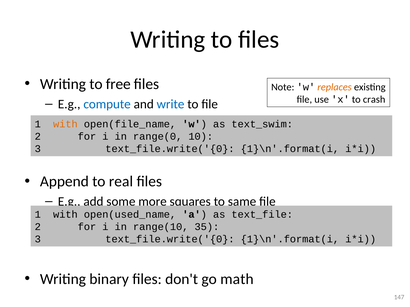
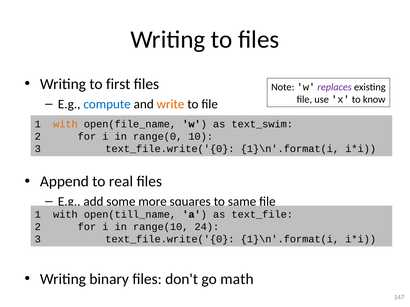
free: free -> first
replaces colour: orange -> purple
crash: crash -> know
write colour: blue -> orange
open(used_name: open(used_name -> open(till_name
35: 35 -> 24
